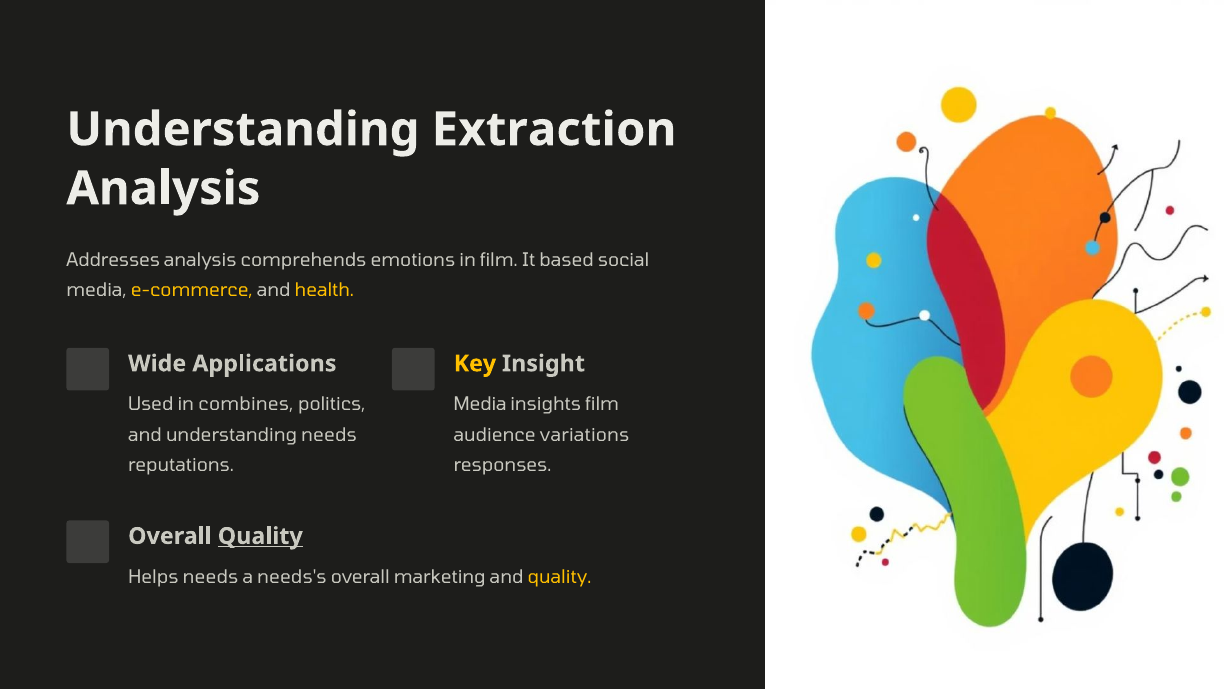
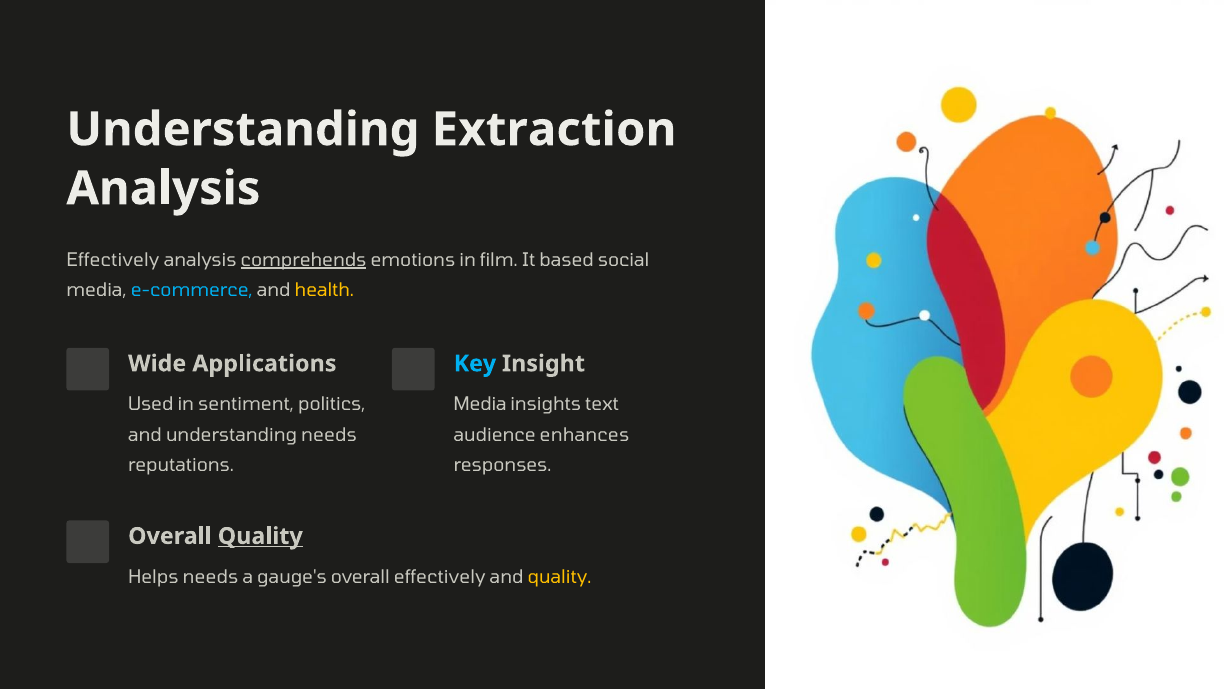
Addresses at (113, 260): Addresses -> Effectively
comprehends underline: none -> present
e-commerce colour: yellow -> light blue
Key colour: yellow -> light blue
combines: combines -> sentiment
insights film: film -> text
variations: variations -> enhances
needs's: needs's -> gauge's
overall marketing: marketing -> effectively
